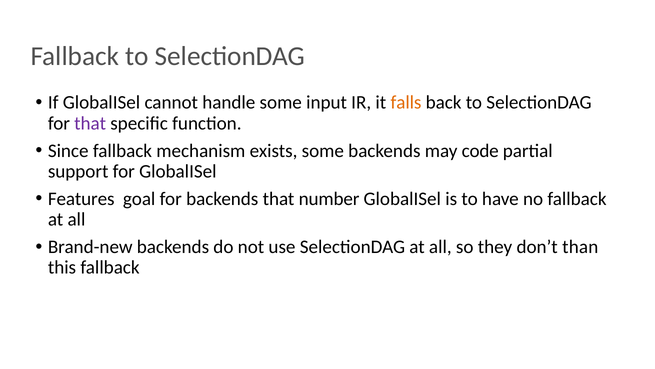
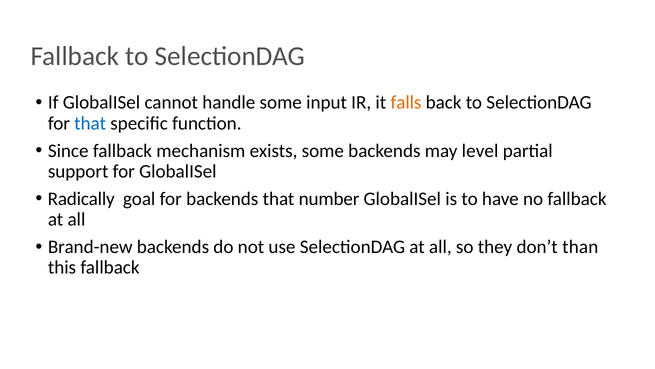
that at (90, 123) colour: purple -> blue
code: code -> level
Features: Features -> Radically
